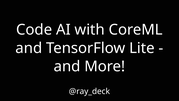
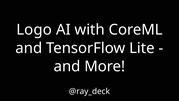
Code: Code -> Logo
